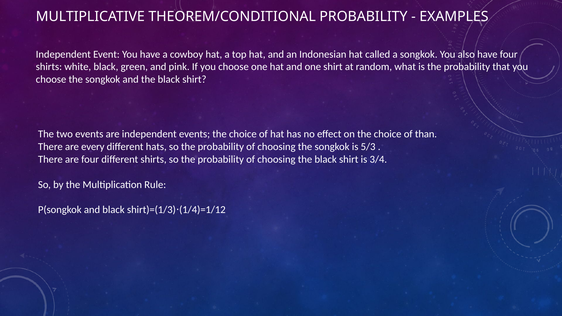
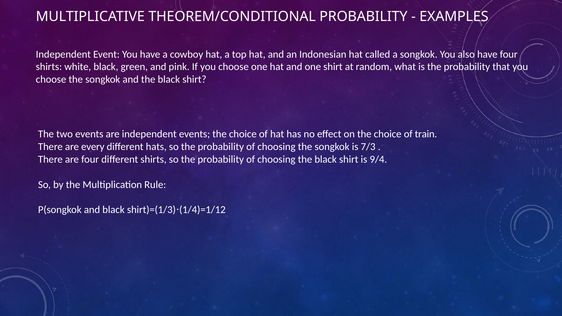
than: than -> train
5/3: 5/3 -> 7/3
3/4: 3/4 -> 9/4
